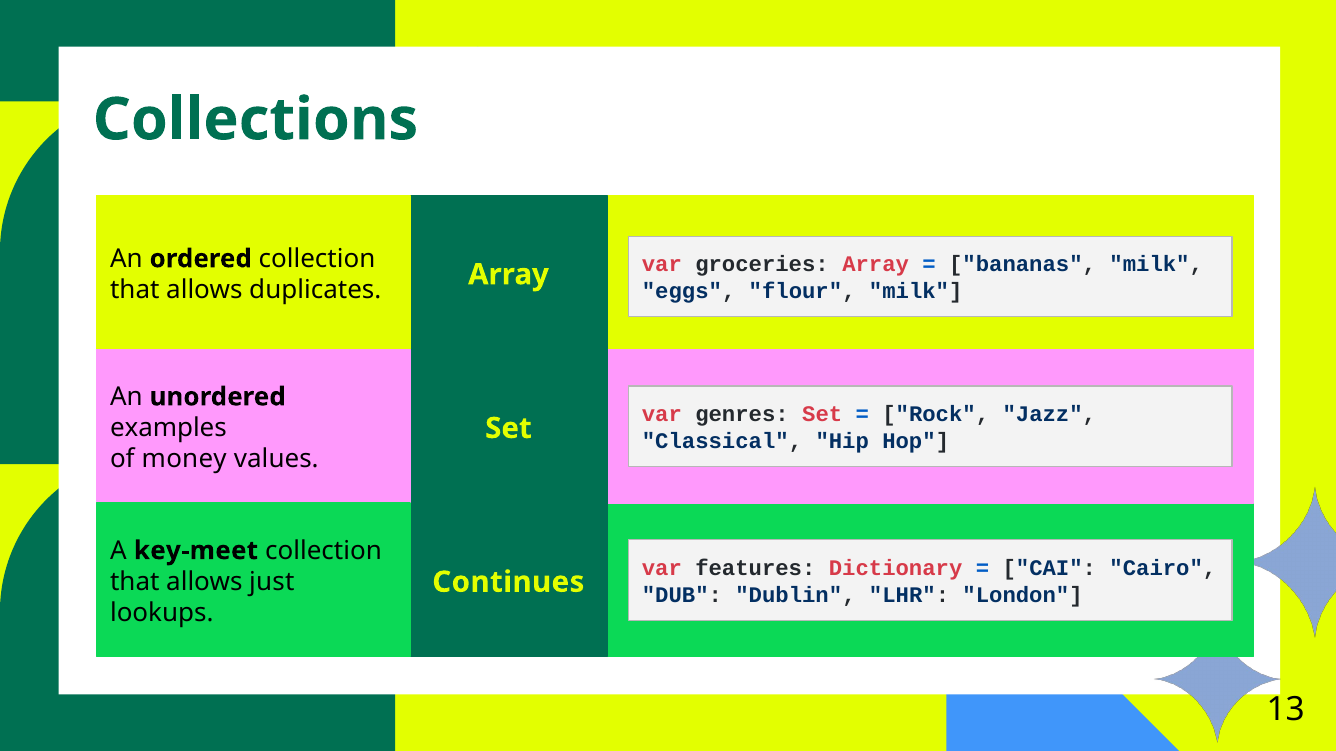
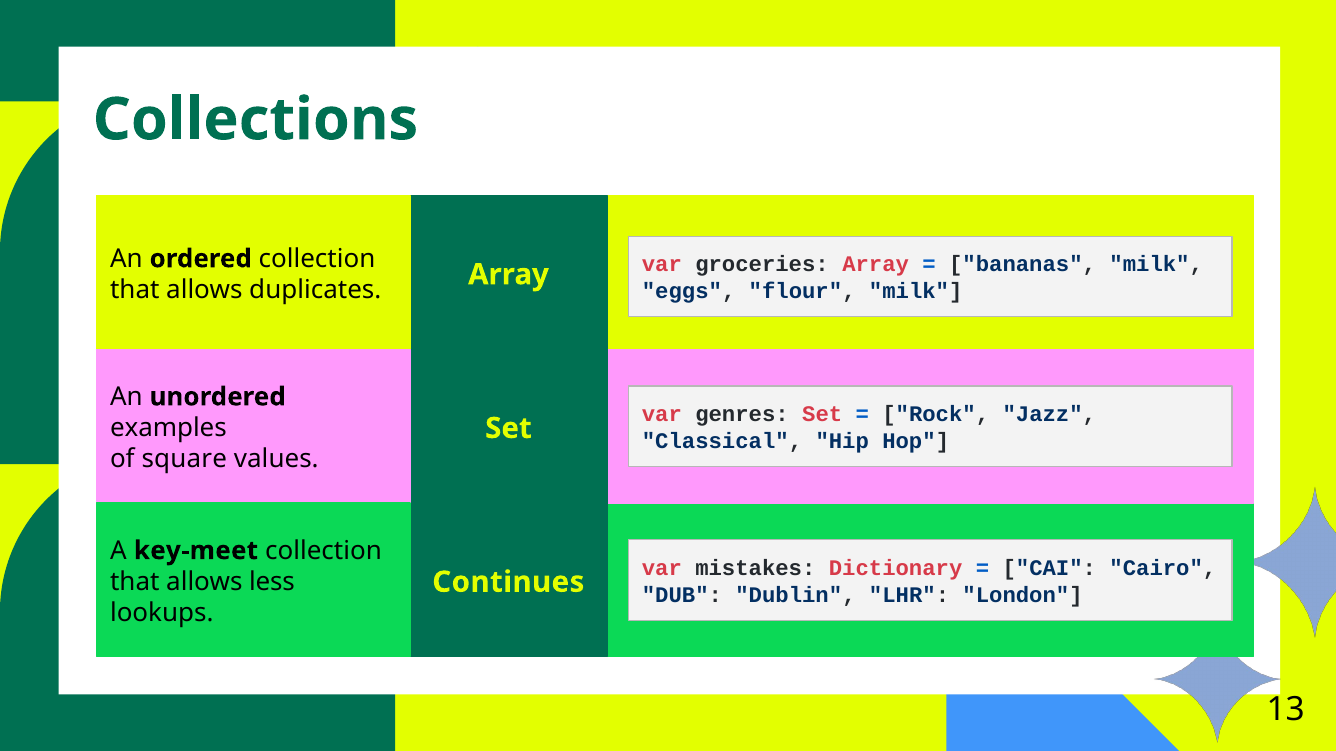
money: money -> square
features: features -> mistakes
just: just -> less
